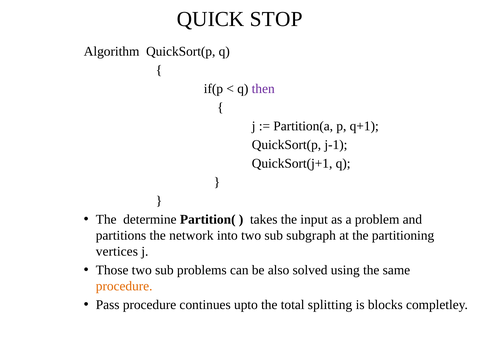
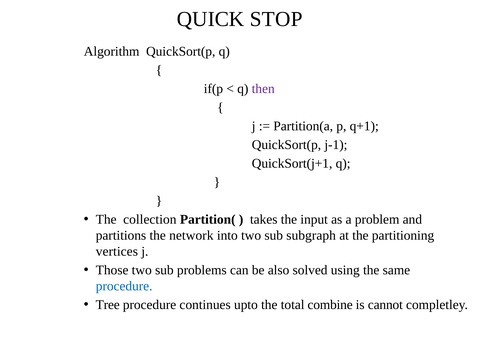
determine: determine -> collection
procedure at (124, 286) colour: orange -> blue
Pass: Pass -> Tree
splitting: splitting -> combine
blocks: blocks -> cannot
